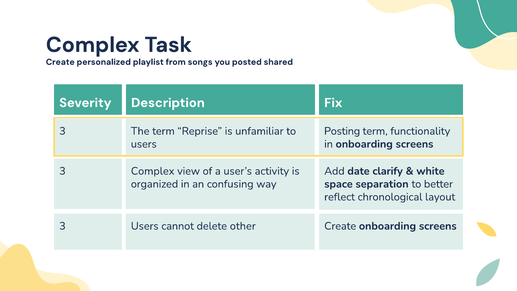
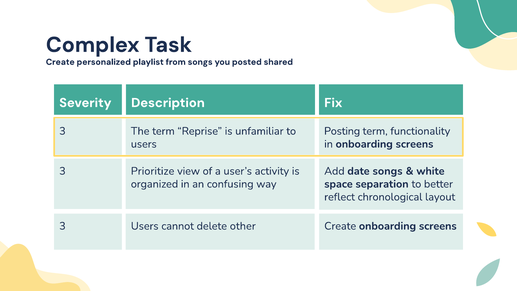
3 Complex: Complex -> Prioritize
date clarify: clarify -> songs
